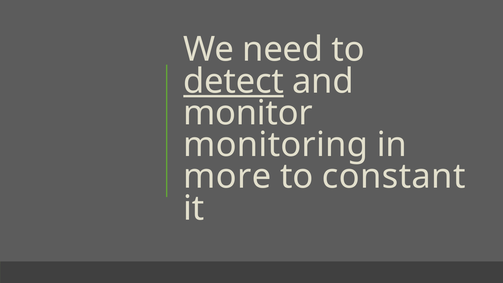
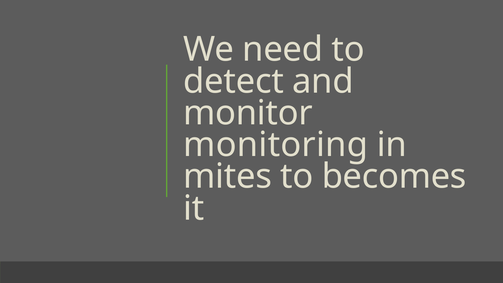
detect underline: present -> none
more: more -> mites
constant: constant -> becomes
